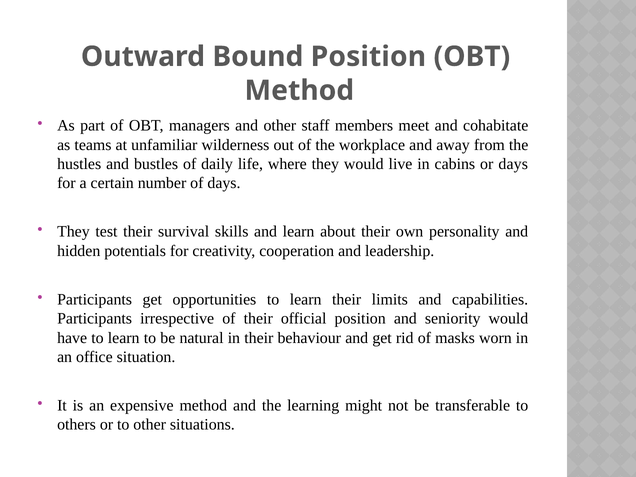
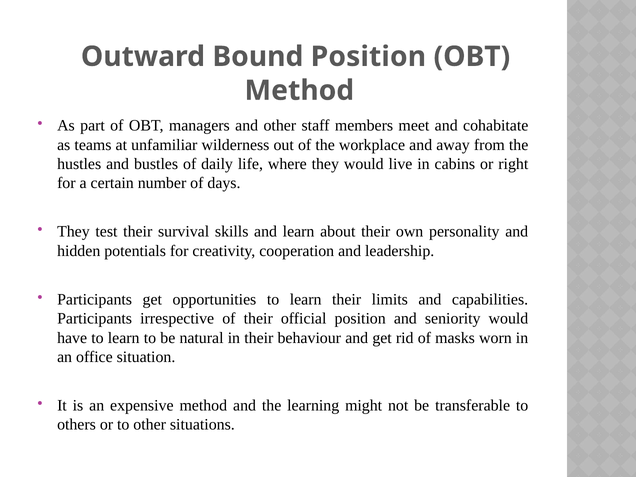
or days: days -> right
